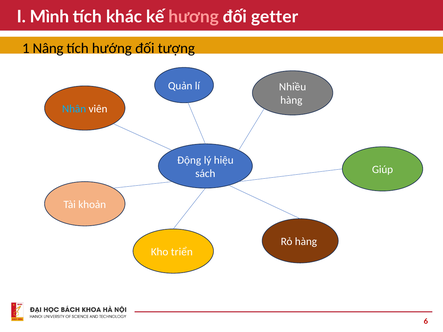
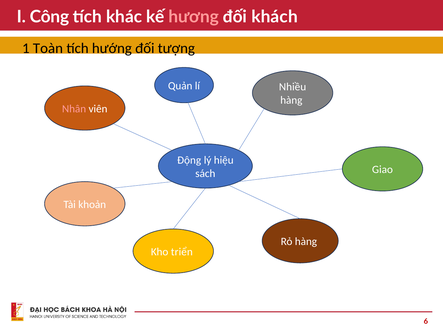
Mình: Mình -> Công
getter: getter -> khách
Nâng: Nâng -> Toàn
Nhân colour: light blue -> pink
Giúp: Giúp -> Giao
